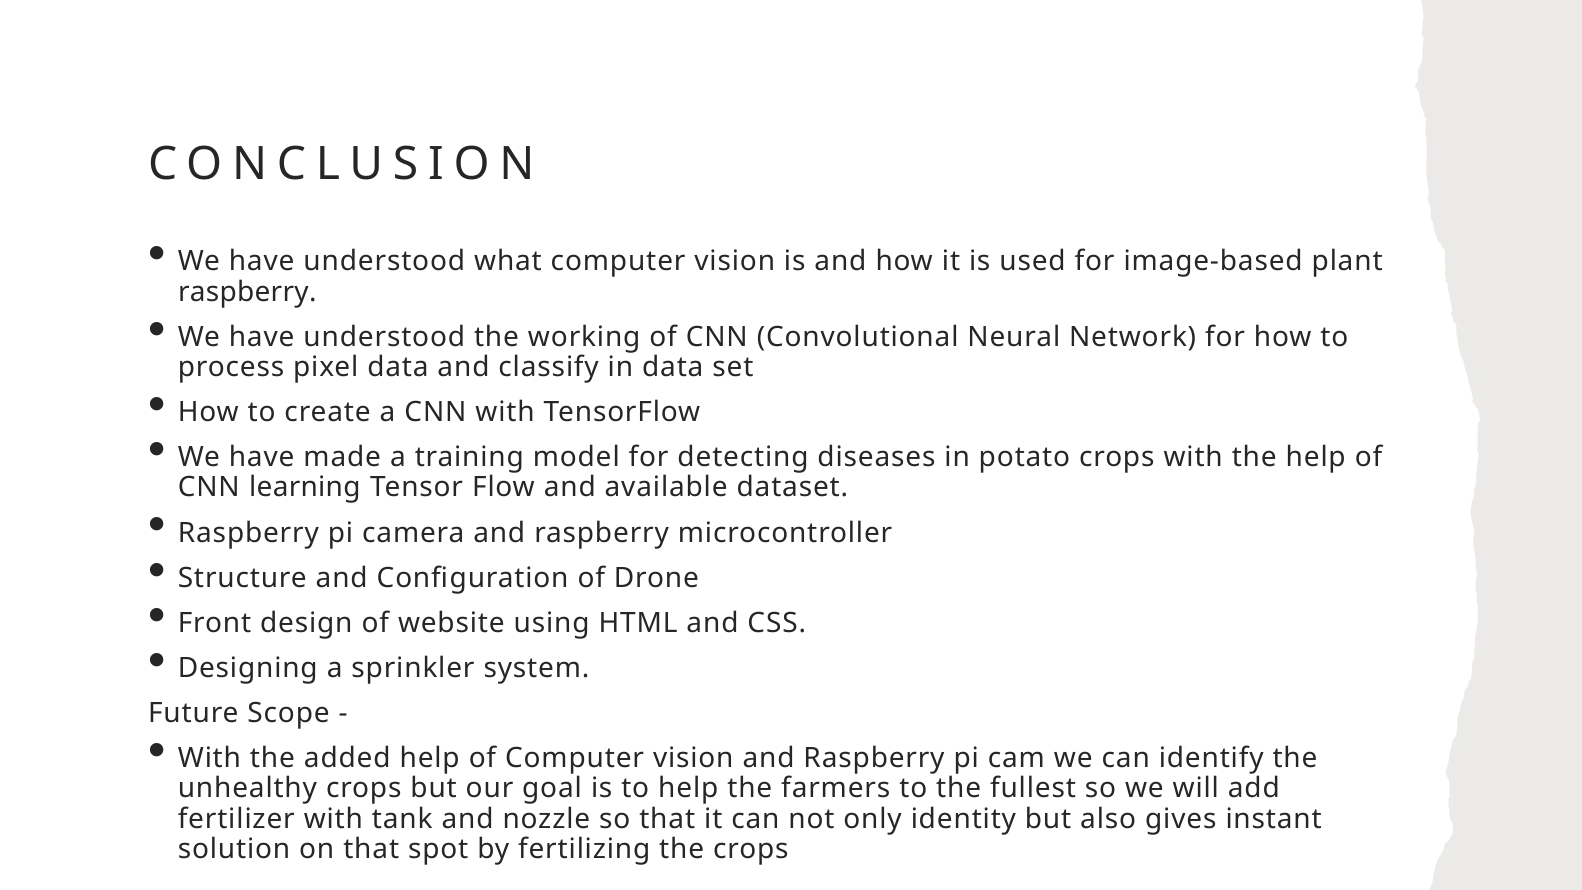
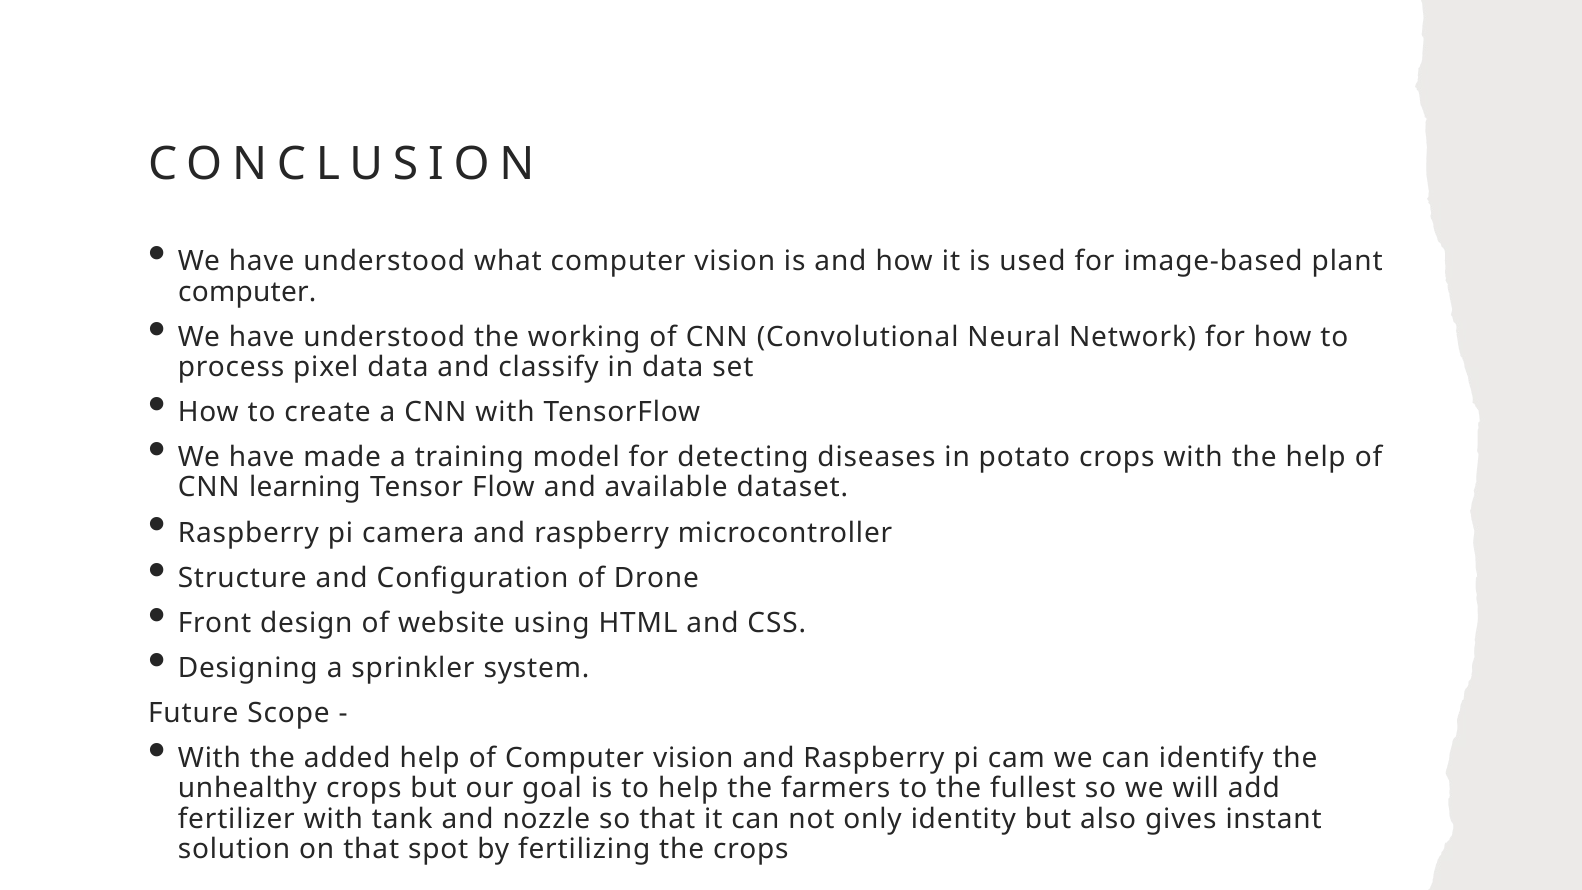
raspberry at (247, 292): raspberry -> computer
